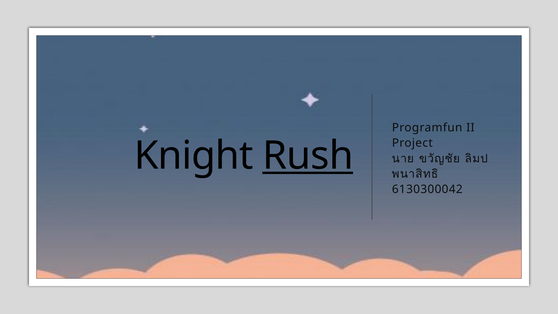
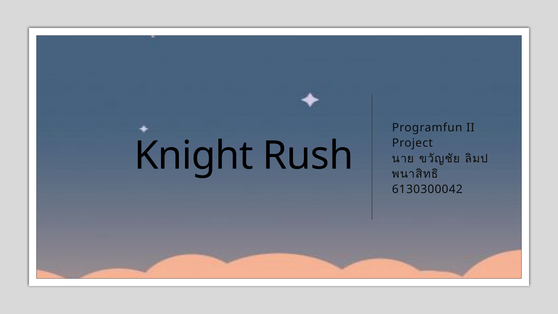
Rush underline: present -> none
